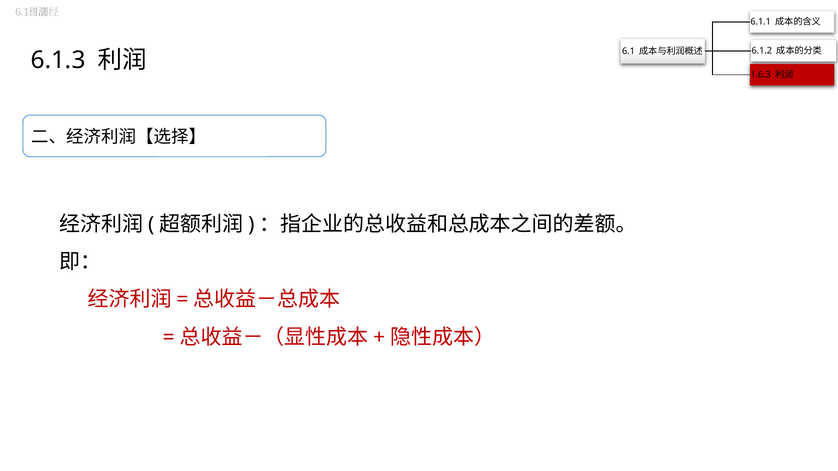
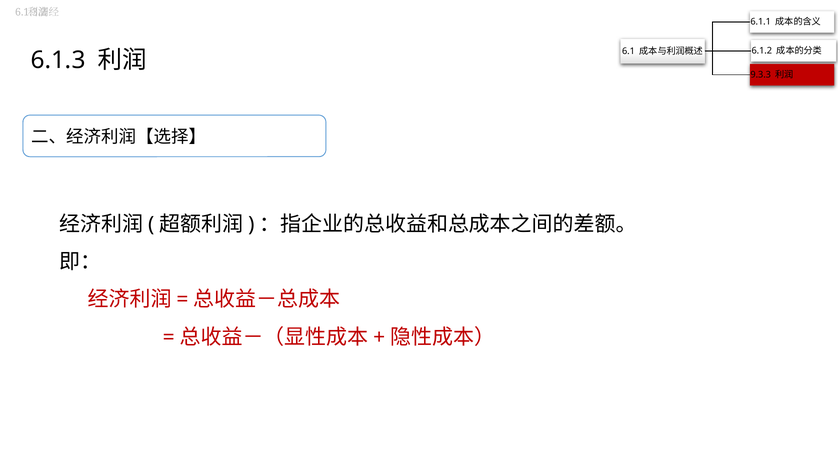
1.6.3: 1.6.3 -> 9.3.3
